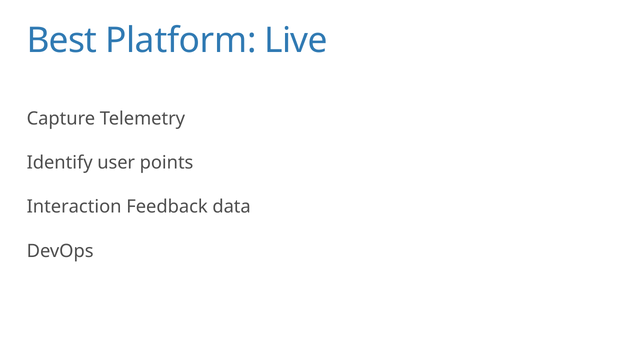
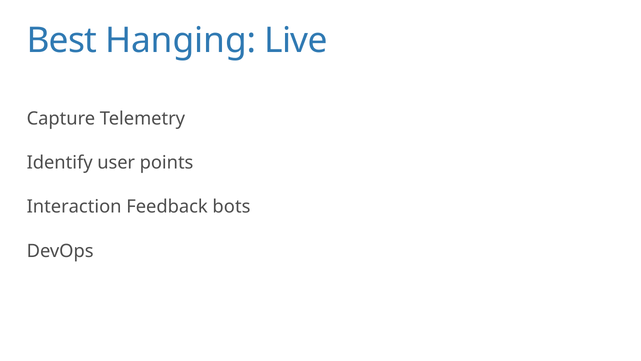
Platform: Platform -> Hanging
data: data -> bots
